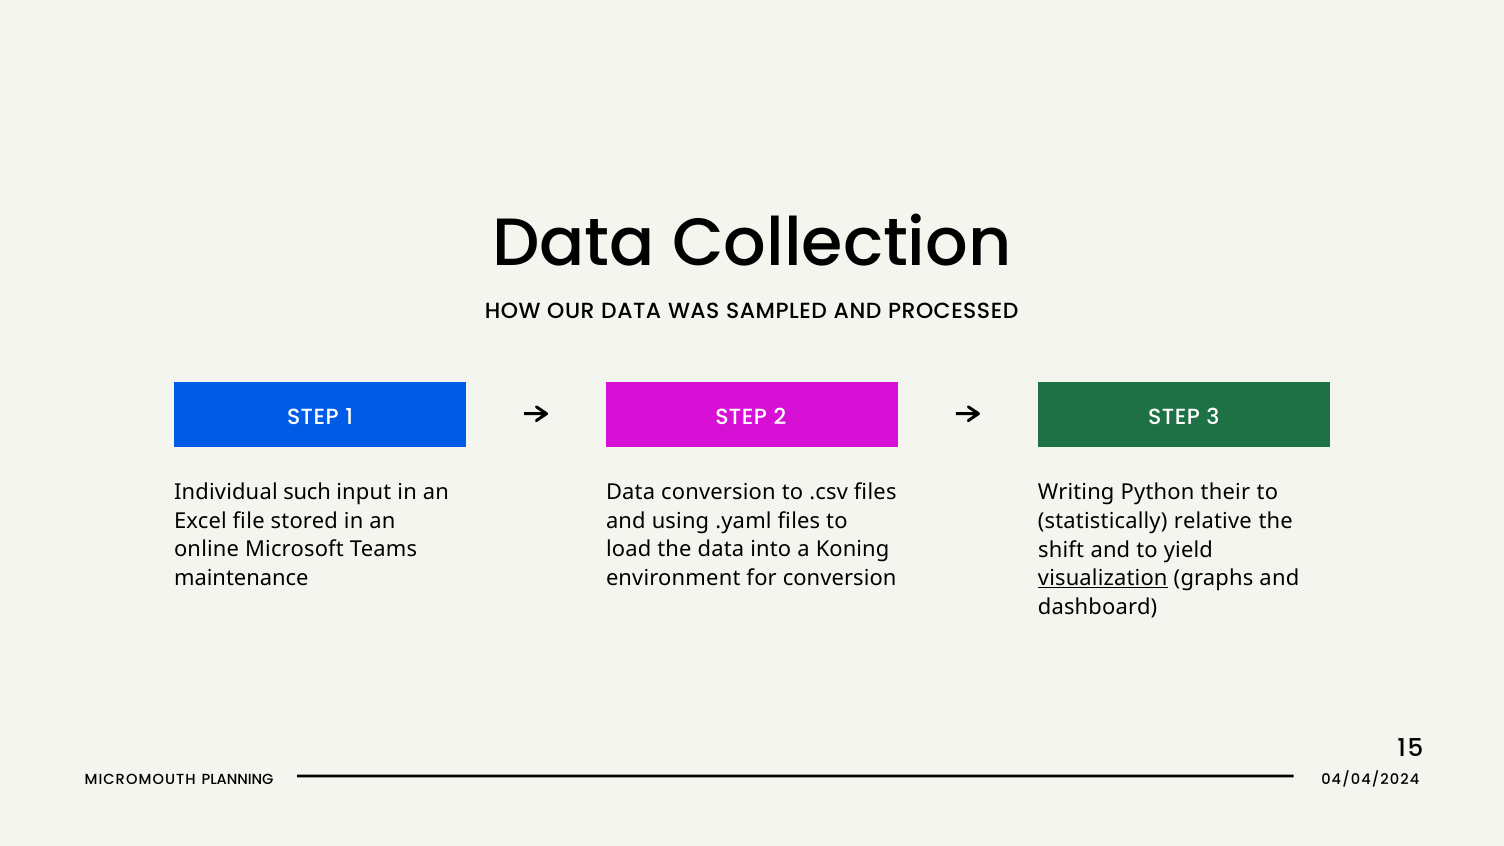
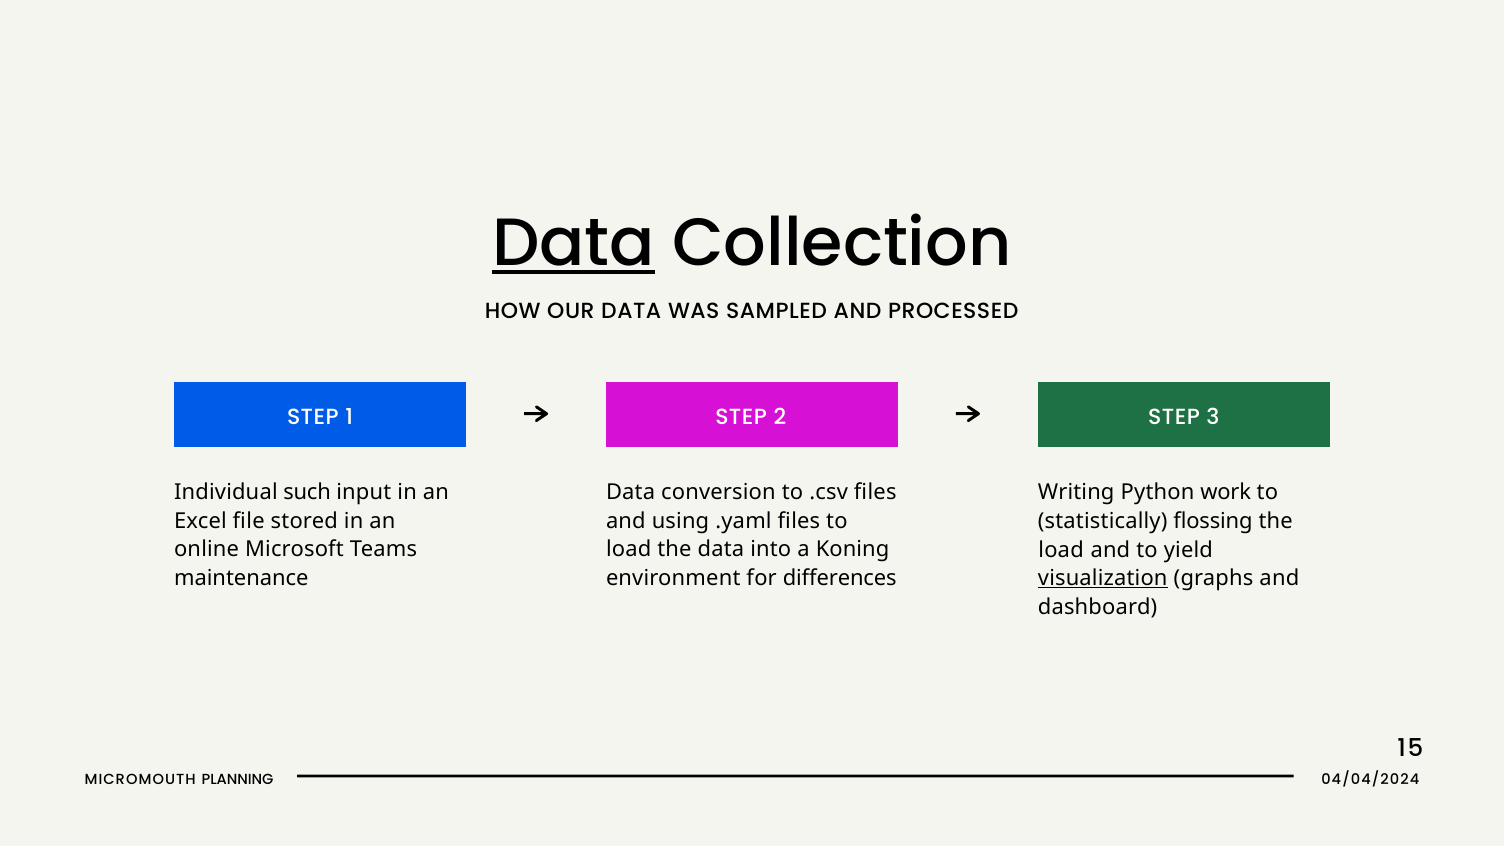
Data at (574, 243) underline: none -> present
their: their -> work
relative: relative -> flossing
shift at (1061, 550): shift -> load
for conversion: conversion -> differences
